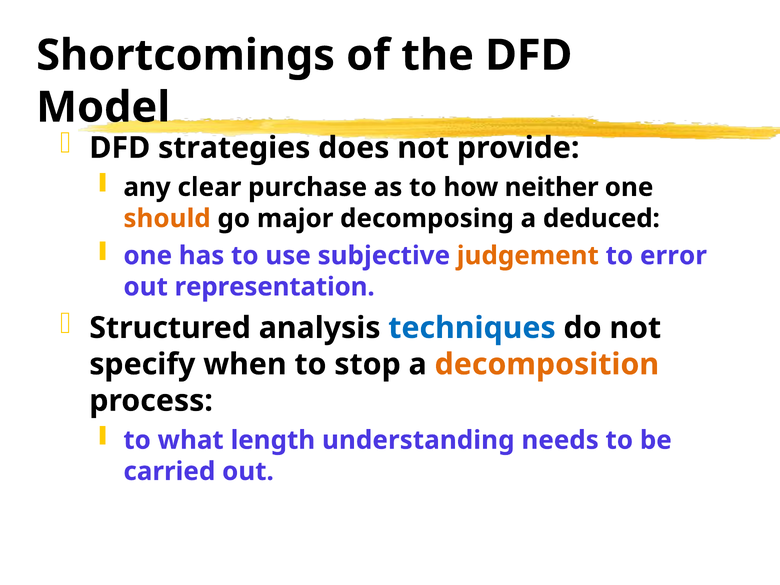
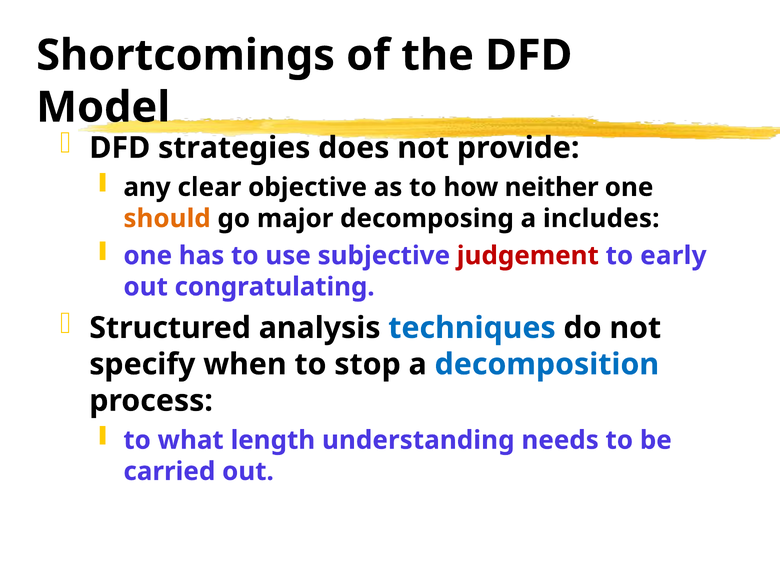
purchase: purchase -> objective
deduced: deduced -> includes
judgement colour: orange -> red
error: error -> early
representation: representation -> congratulating
decomposition colour: orange -> blue
